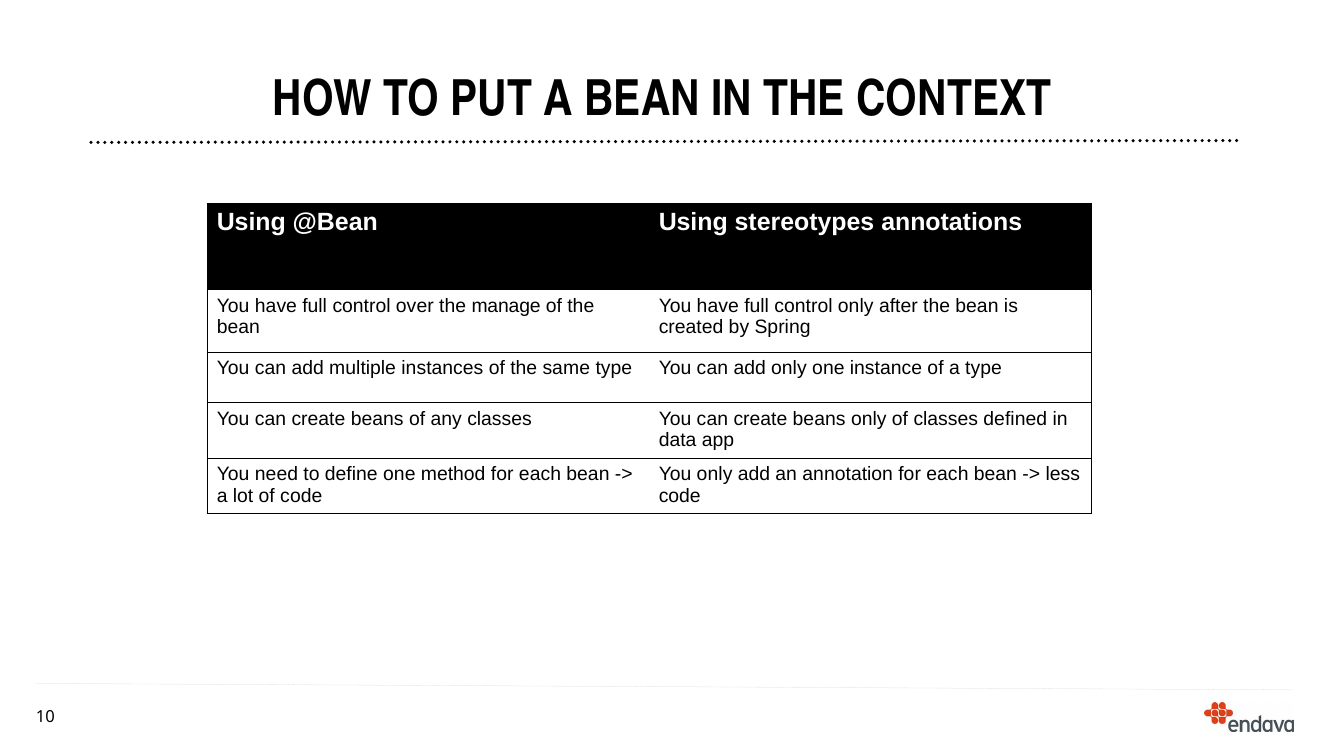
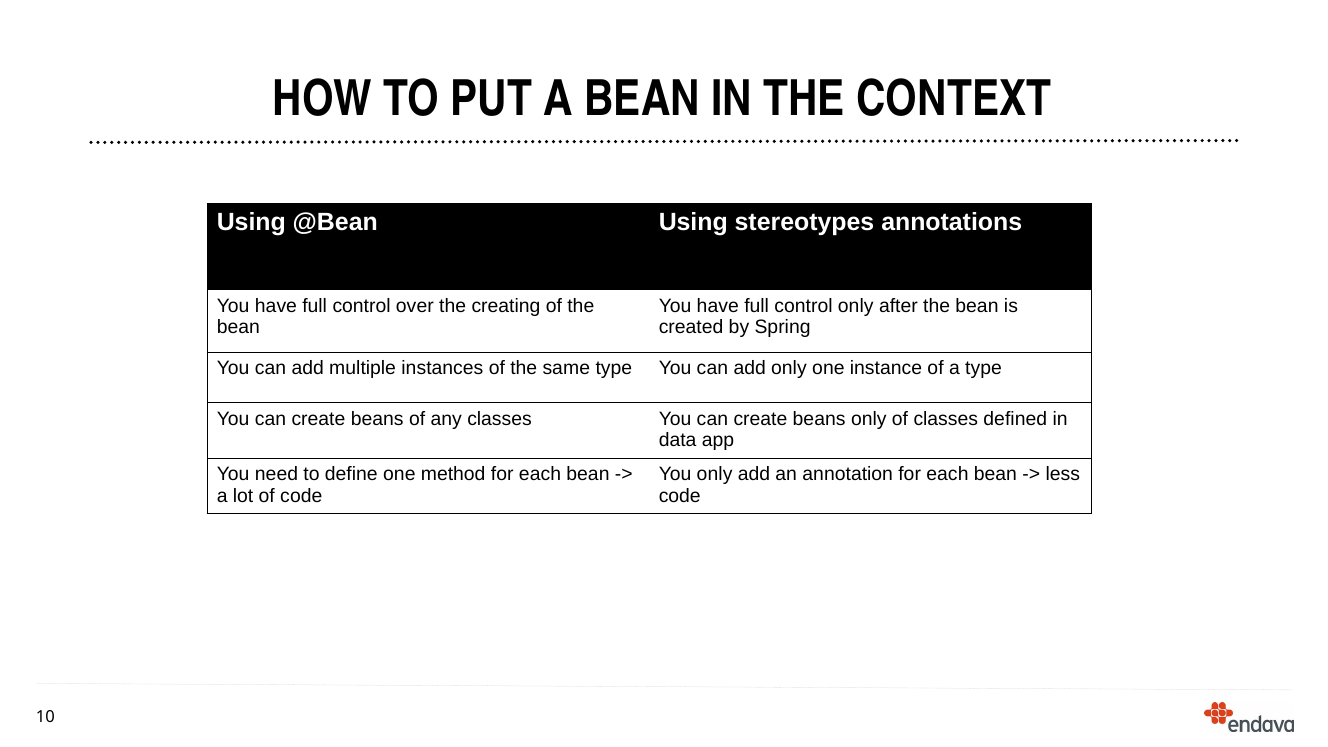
manage: manage -> creating
